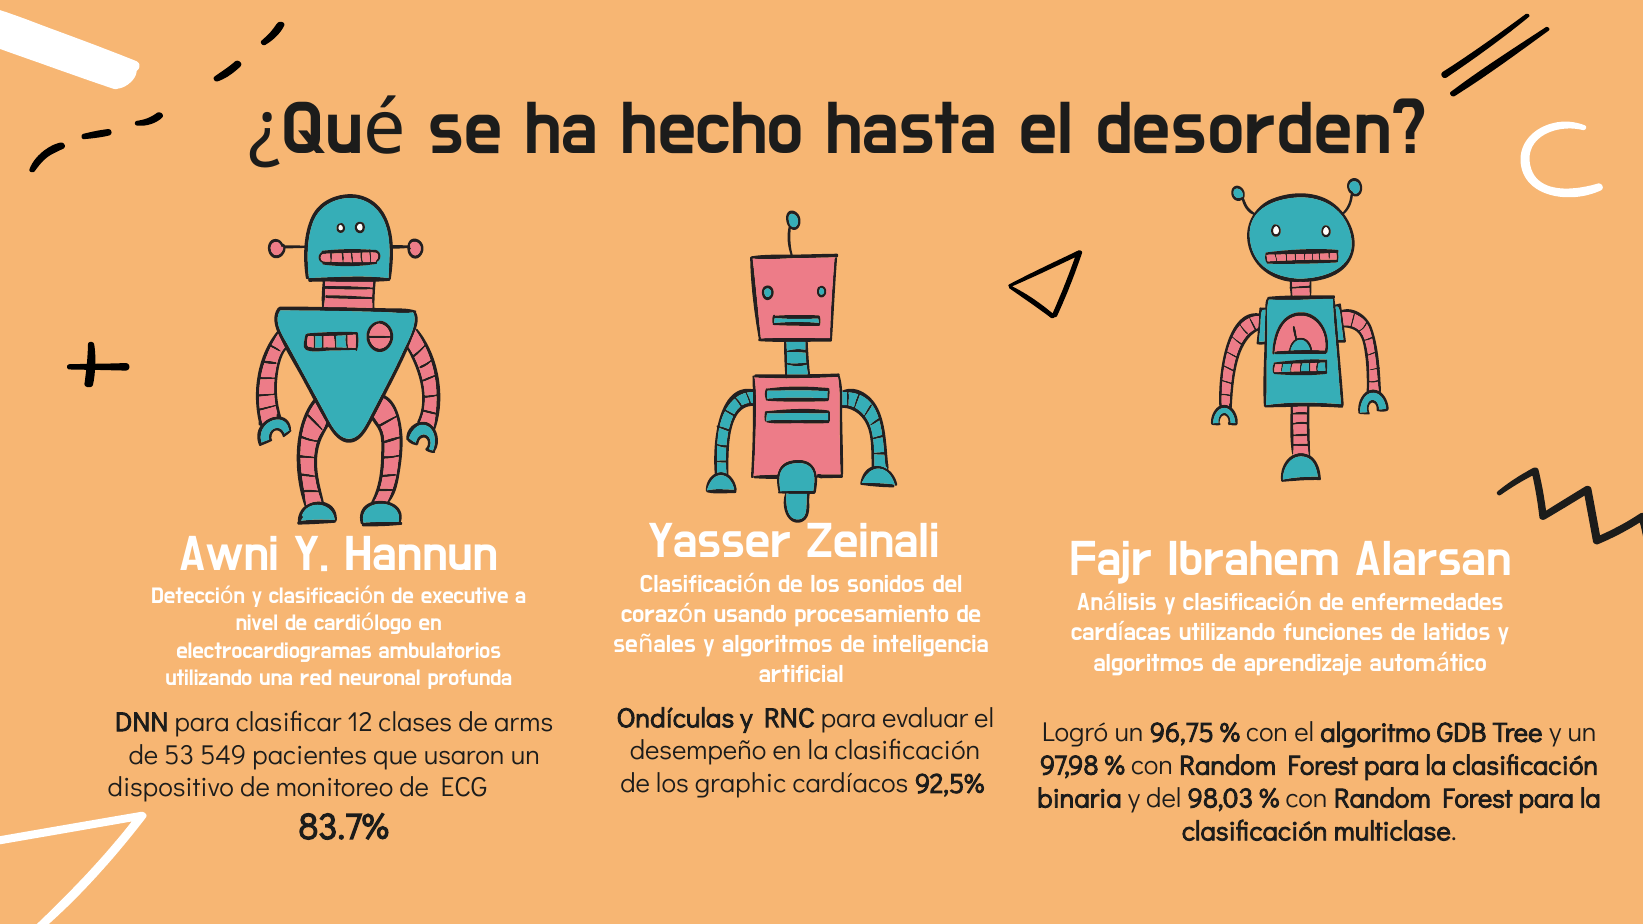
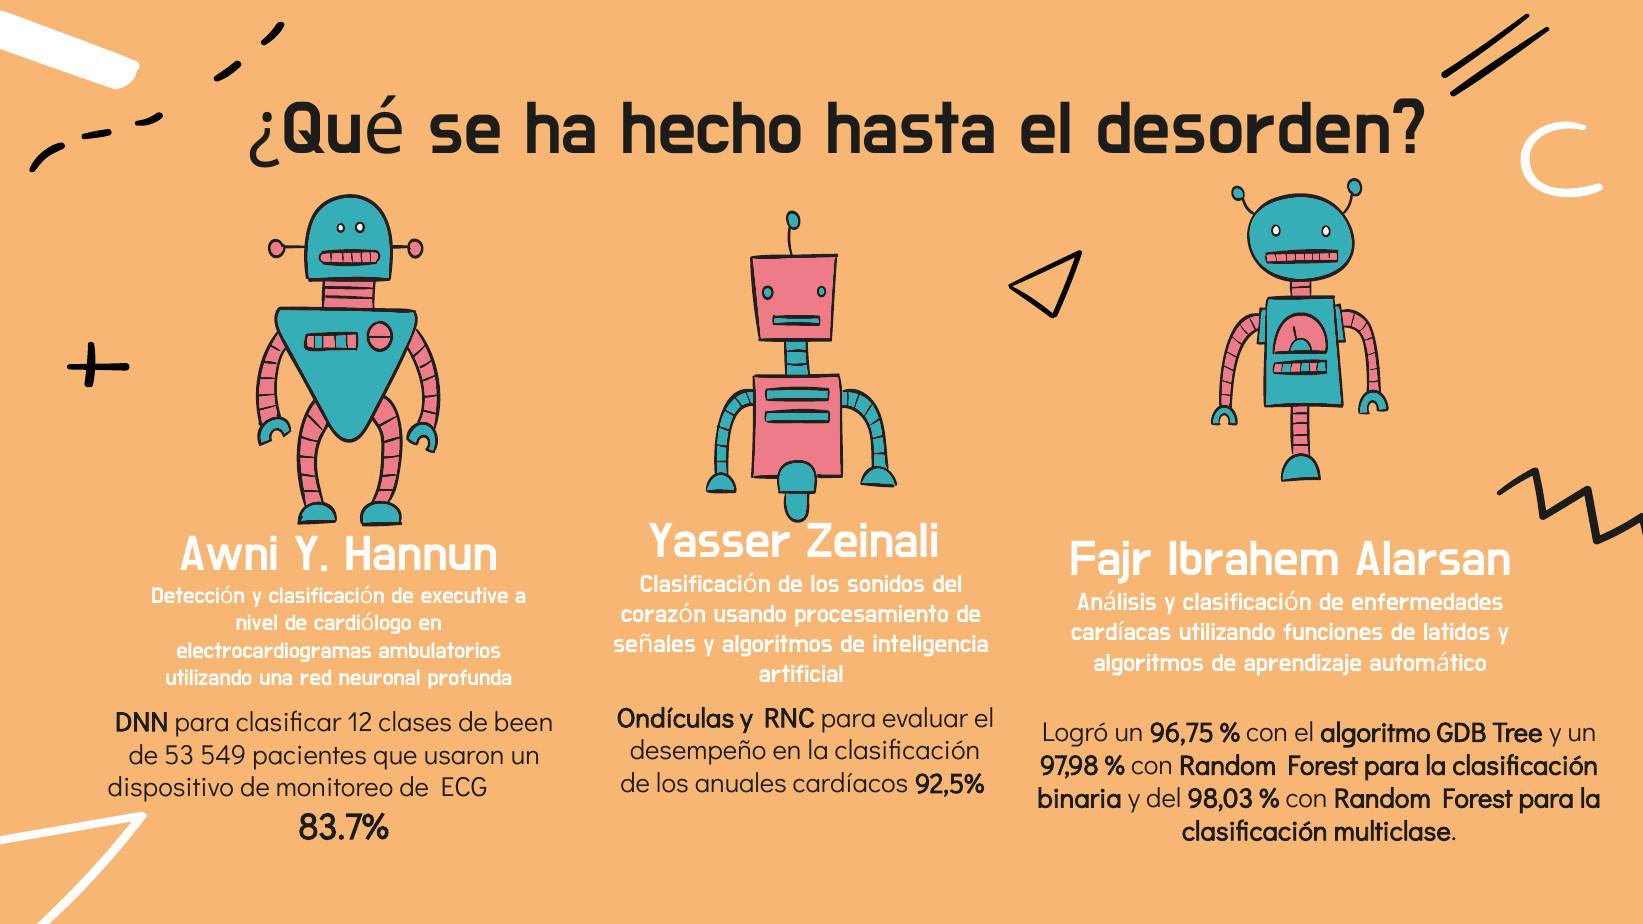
arms: arms -> been
graphic: graphic -> anuales
